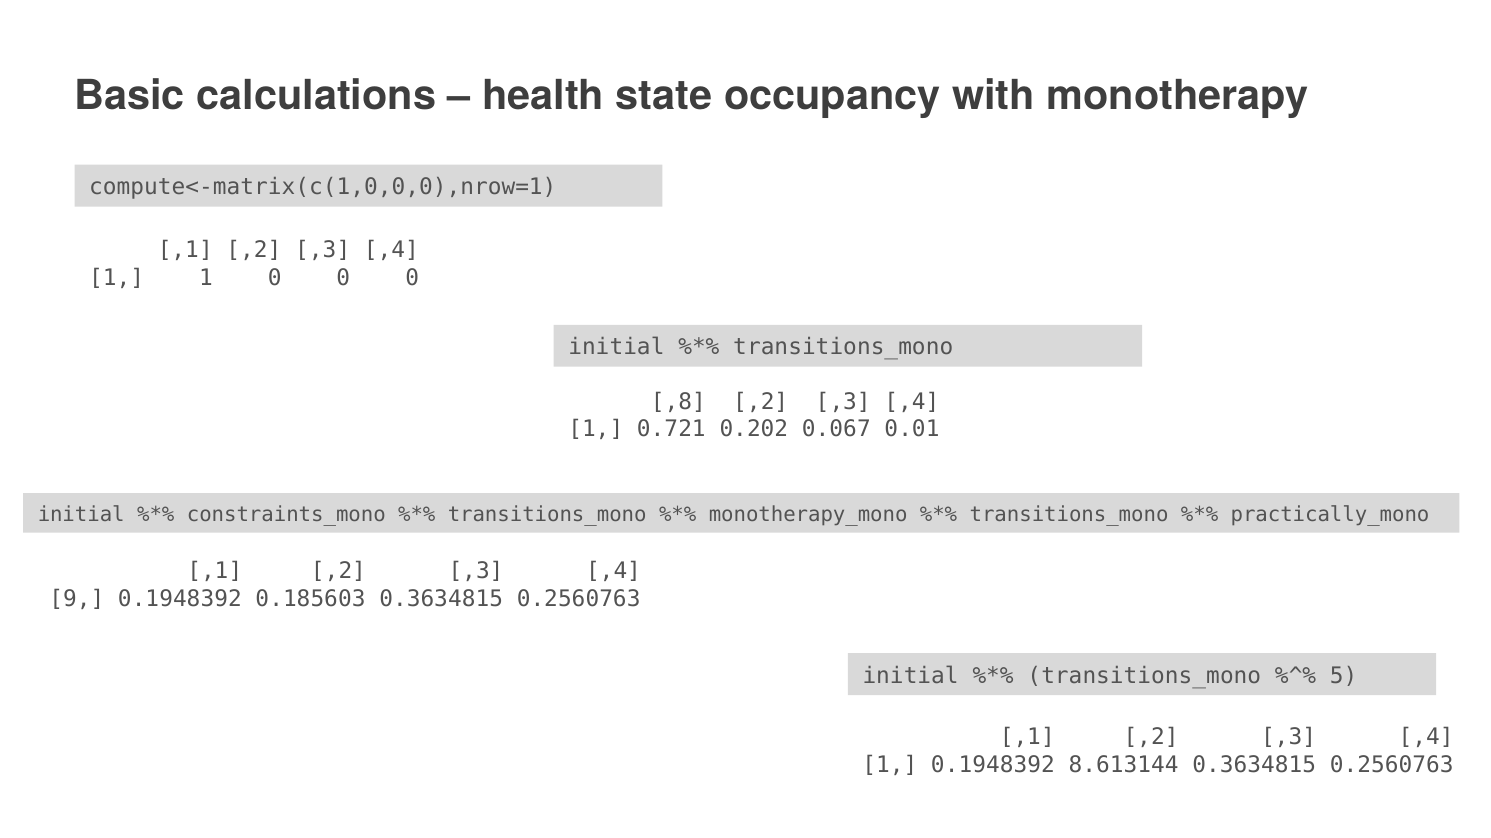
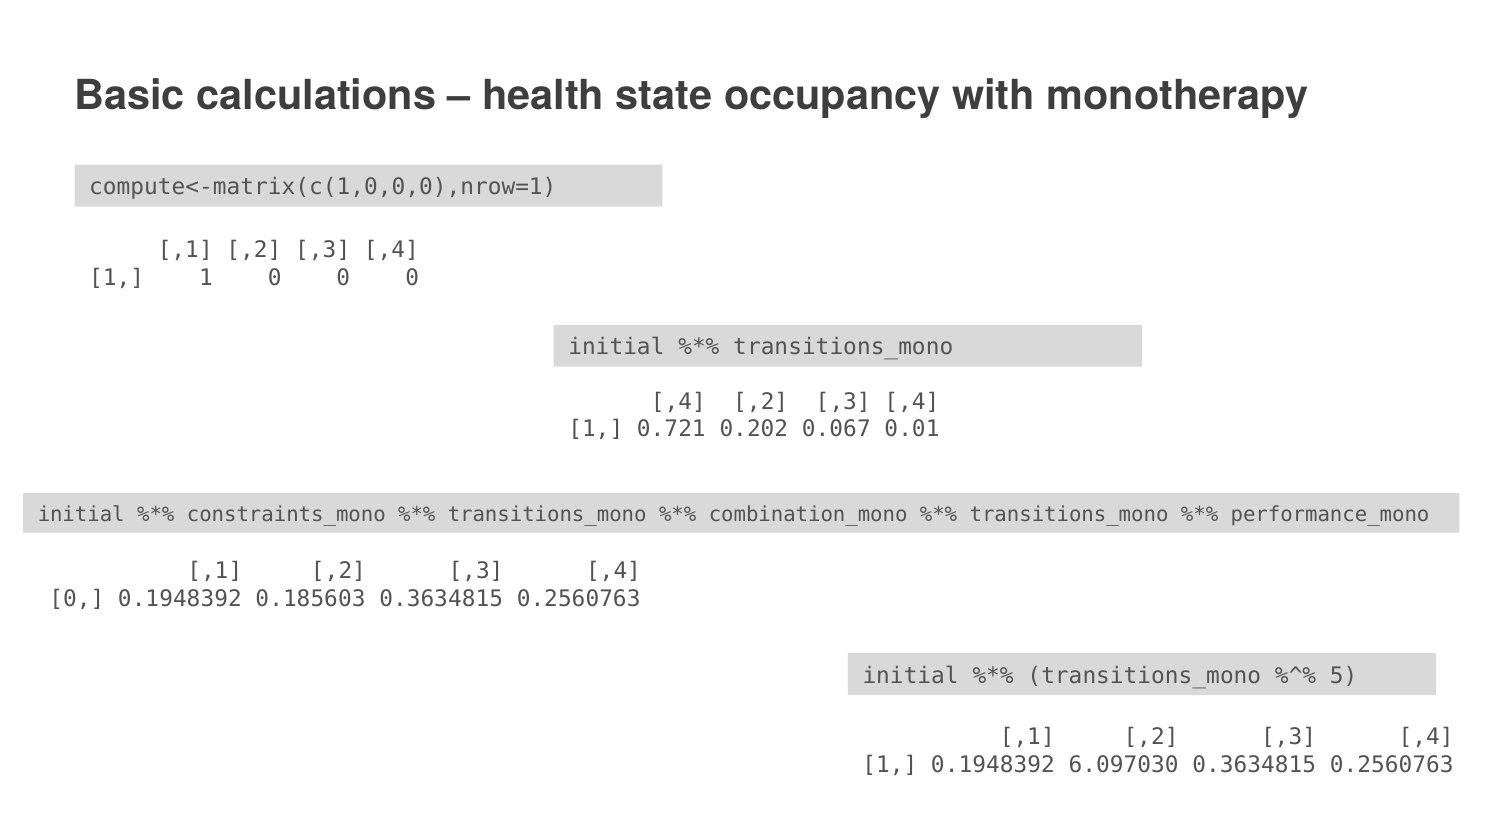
,8 at (678, 402): ,8 -> ,4
monotherapy_mono: monotherapy_mono -> combination_mono
practically_mono: practically_mono -> performance_mono
9 at (77, 599): 9 -> 0
8.613144: 8.613144 -> 6.097030
